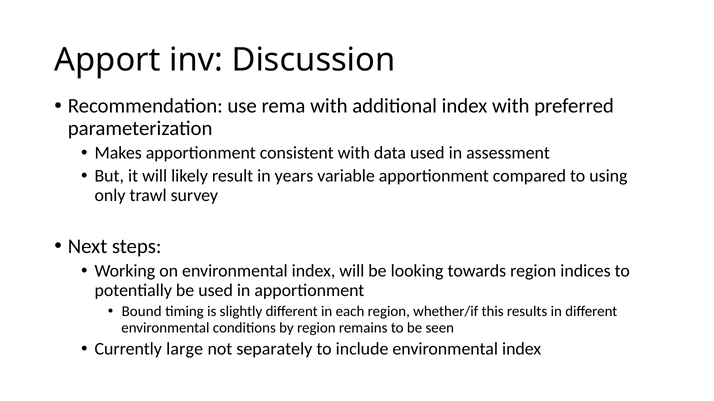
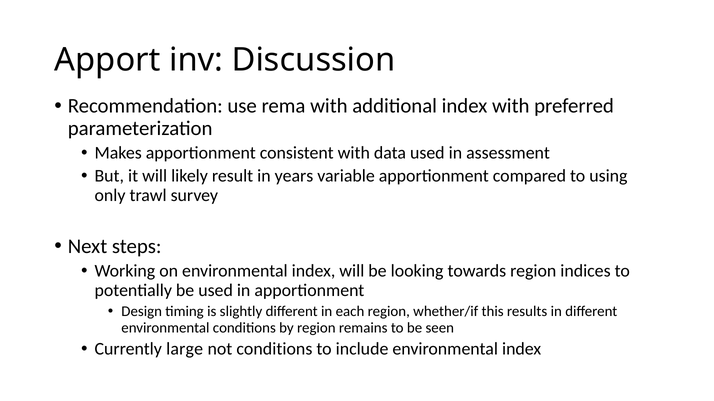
Bound: Bound -> Design
not separately: separately -> conditions
